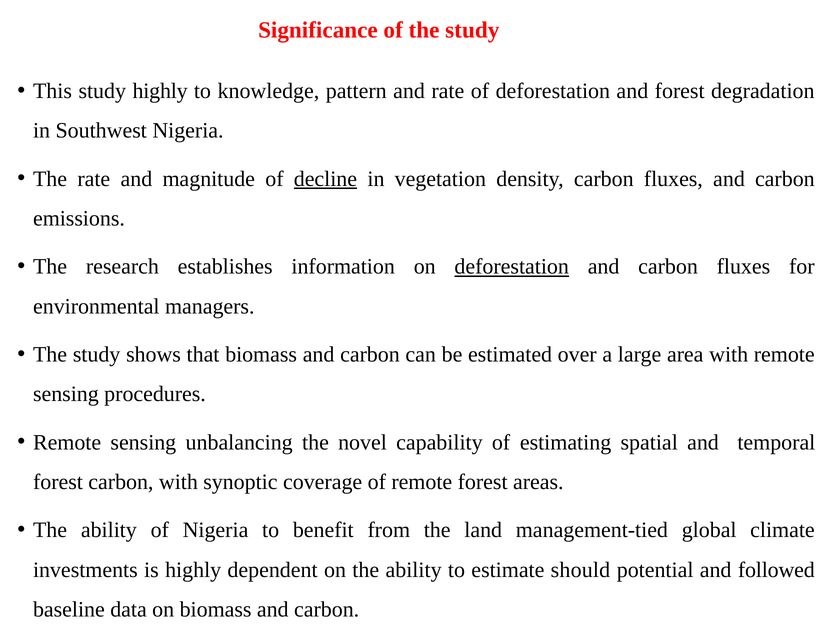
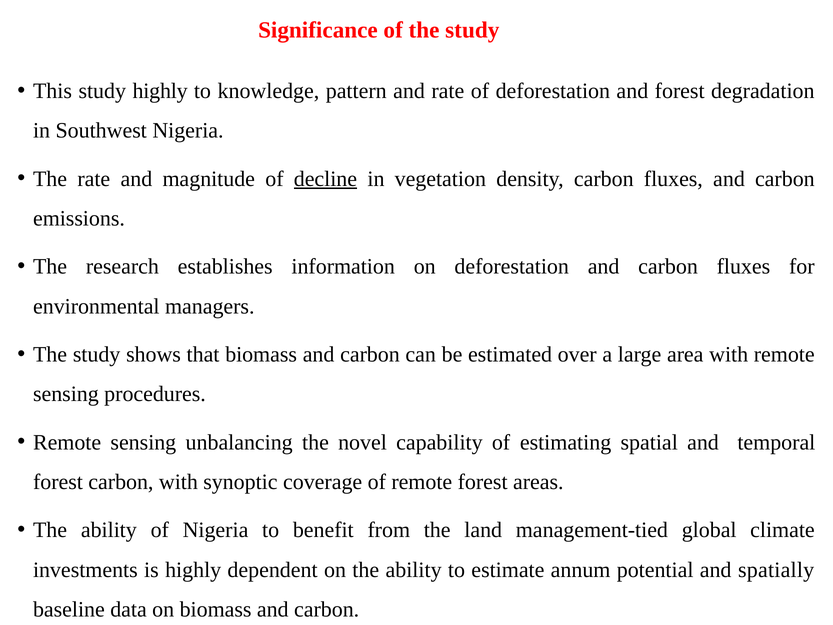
deforestation at (512, 267) underline: present -> none
should: should -> annum
followed: followed -> spatially
